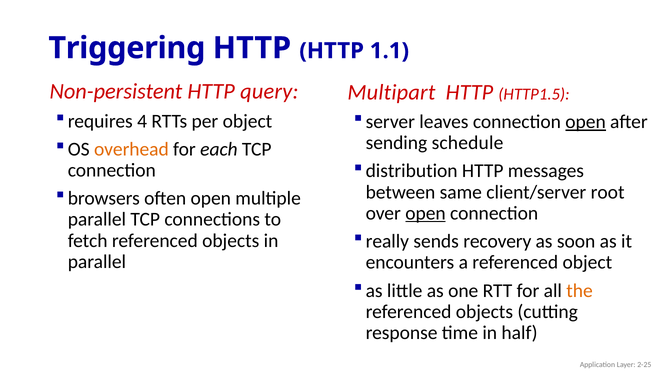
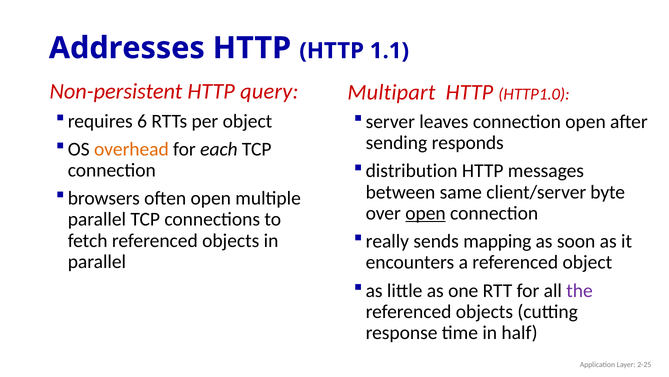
Triggering: Triggering -> Addresses
HTTP1.5: HTTP1.5 -> HTTP1.0
4: 4 -> 6
open at (586, 122) underline: present -> none
schedule: schedule -> responds
root: root -> byte
recovery: recovery -> mapping
the colour: orange -> purple
